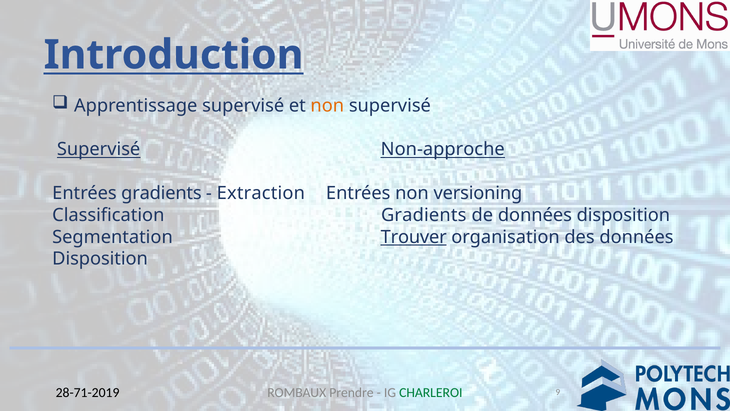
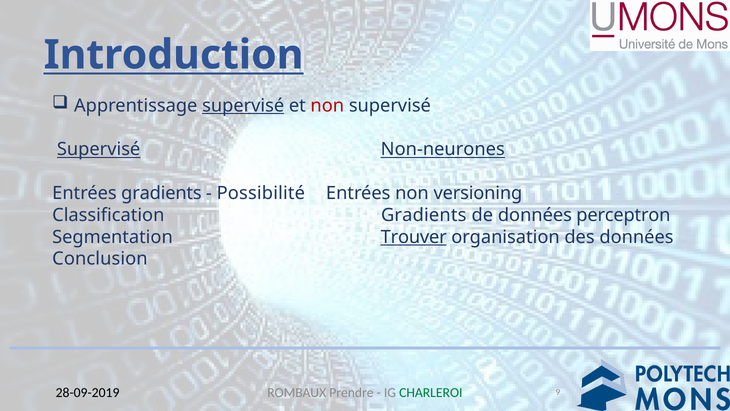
supervisé at (243, 105) underline: none -> present
non at (327, 105) colour: orange -> red
Non-approche: Non-approche -> Non-neurones
Extraction: Extraction -> Possibilité
de données disposition: disposition -> perceptron
Disposition at (100, 259): Disposition -> Conclusion
28-71-2019: 28-71-2019 -> 28-09-2019
